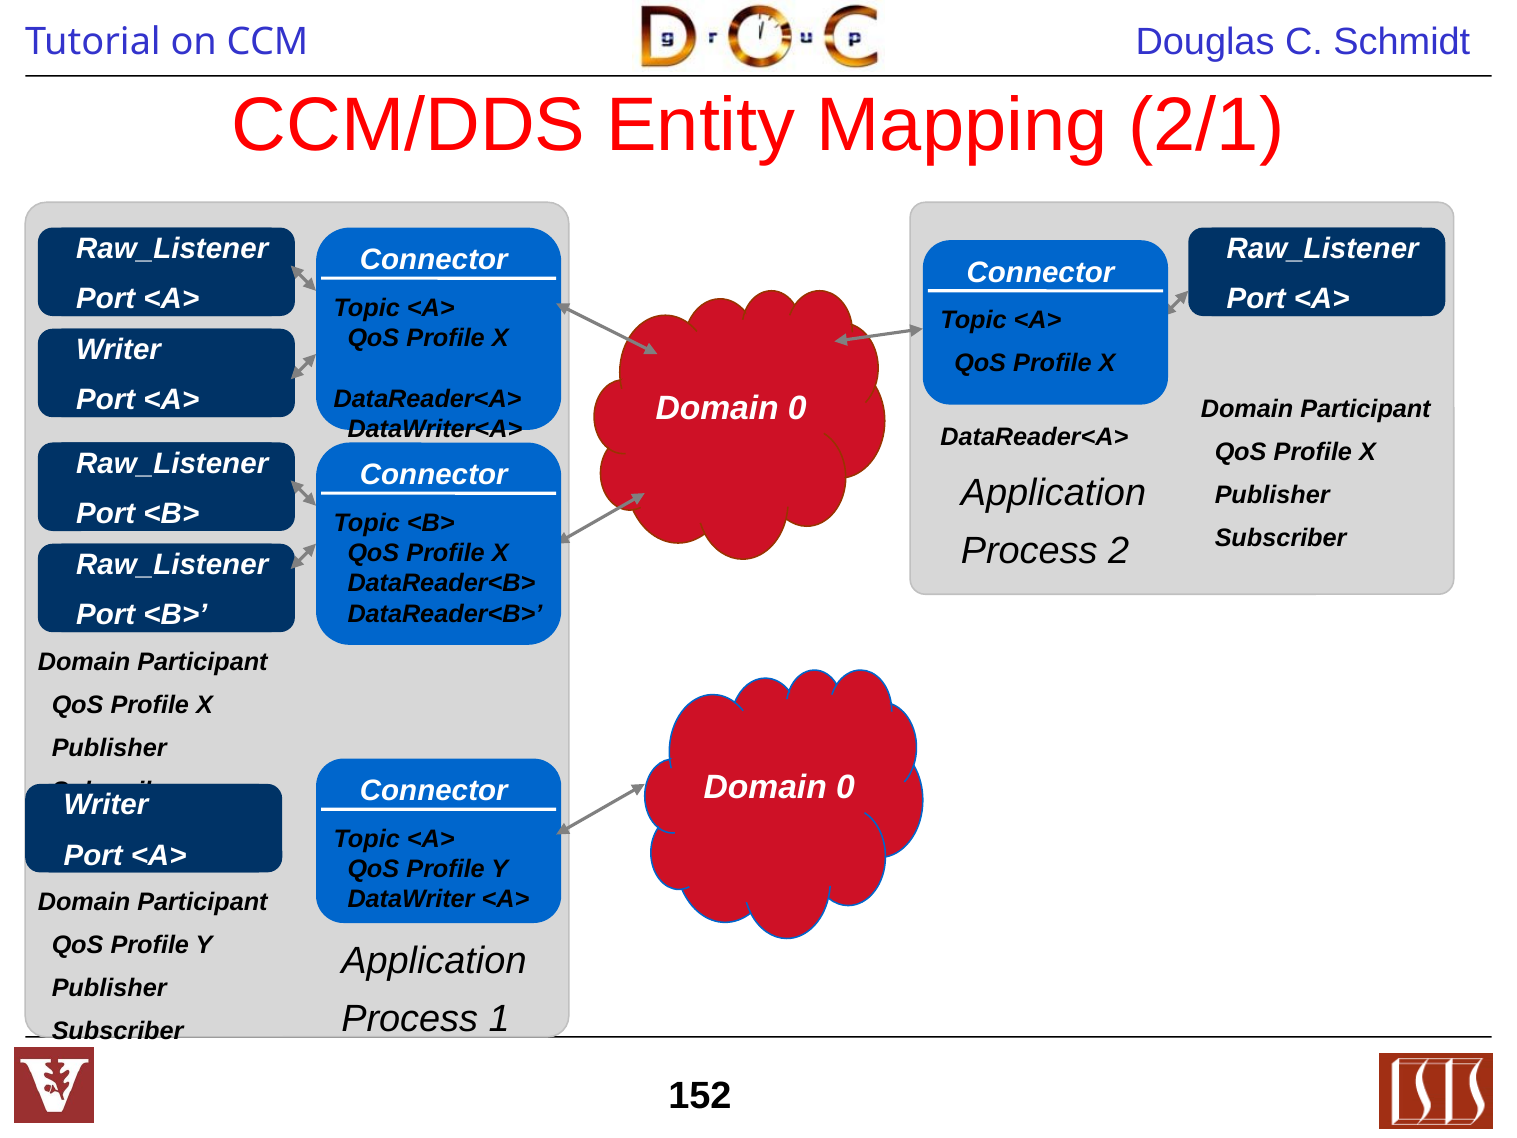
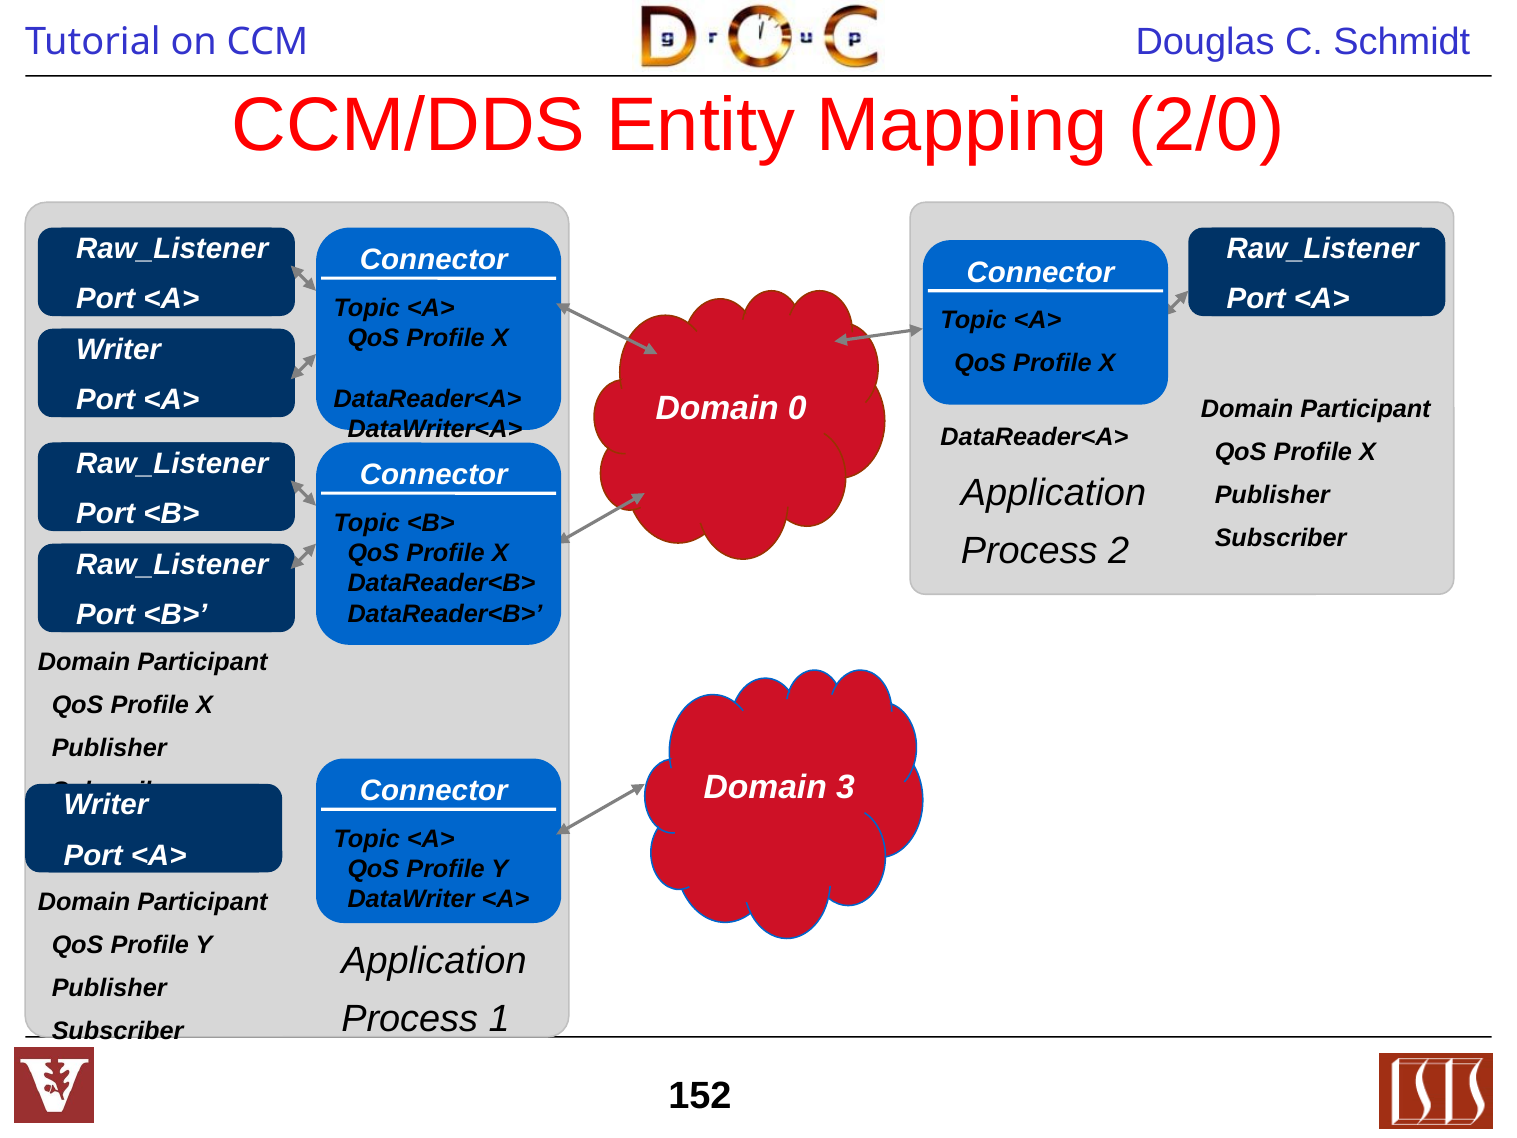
2/1: 2/1 -> 2/0
0 at (845, 787): 0 -> 3
